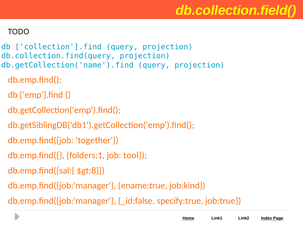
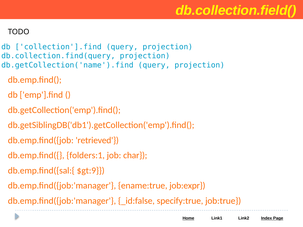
together: together -> retrieved
tool: tool -> char
$gt:8: $gt:8 -> $gt:9
job:kind: job:kind -> job:expr
